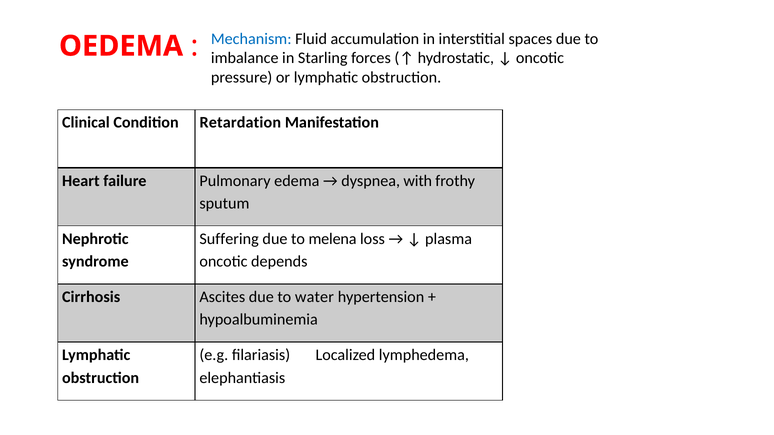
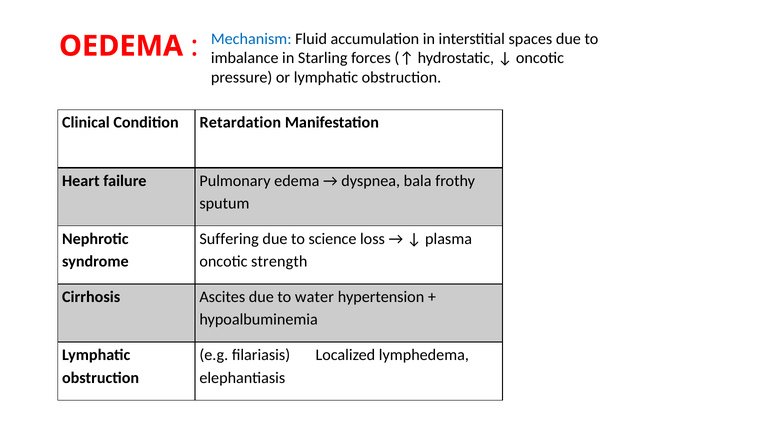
with: with -> bala
melena: melena -> science
depends: depends -> strength
